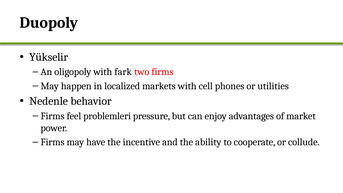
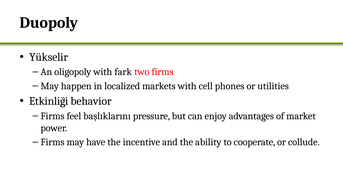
Nedenle: Nedenle -> Etkinliği
problemleri: problemleri -> başlıklarını
